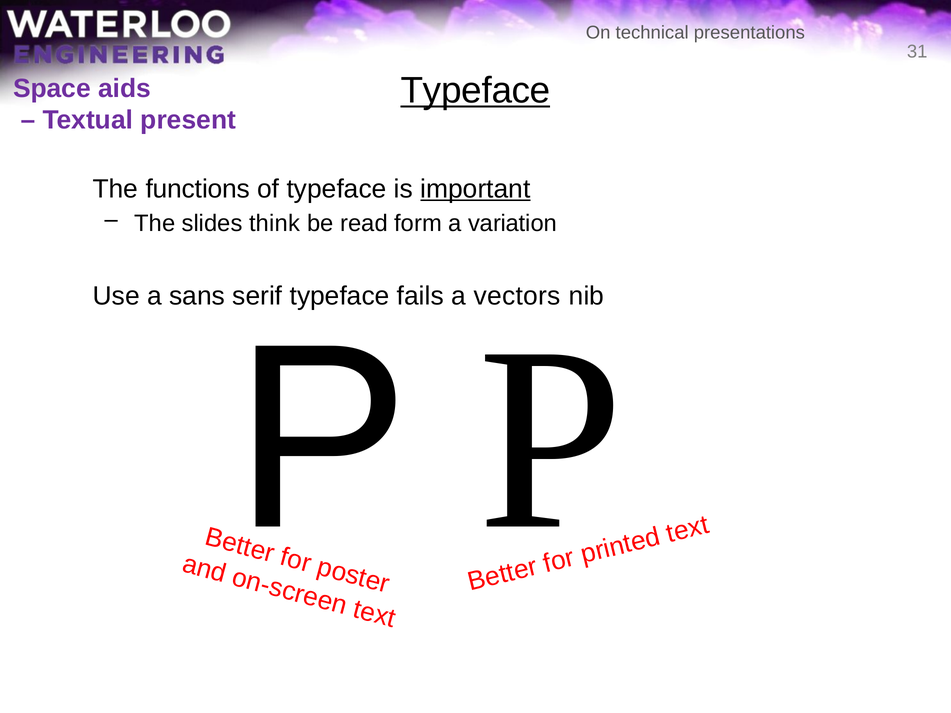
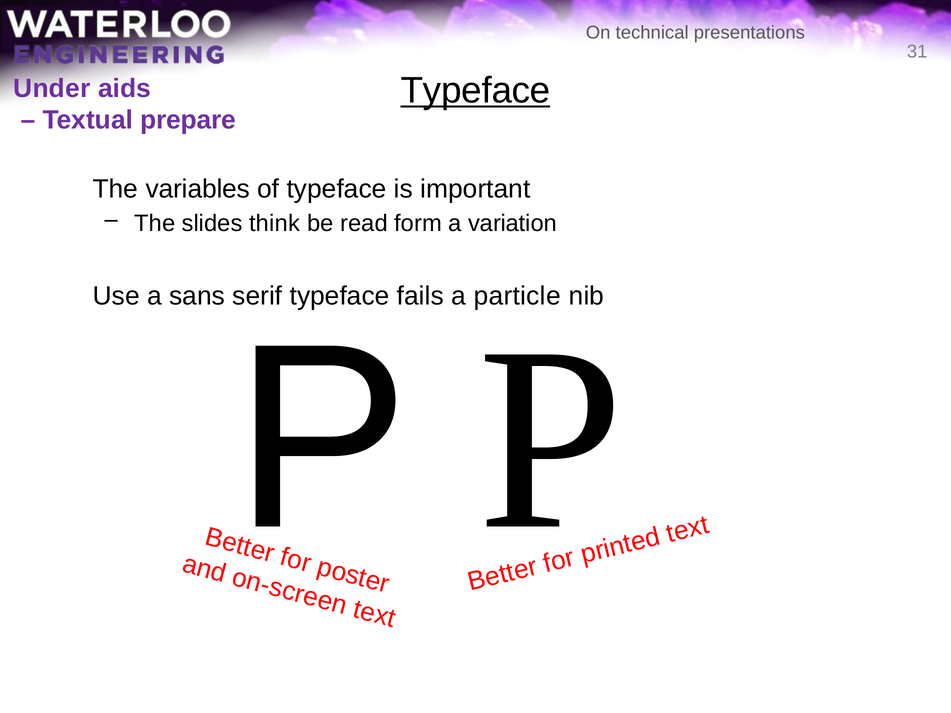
Space: Space -> Under
present: present -> prepare
functions: functions -> variables
important underline: present -> none
vectors: vectors -> particle
